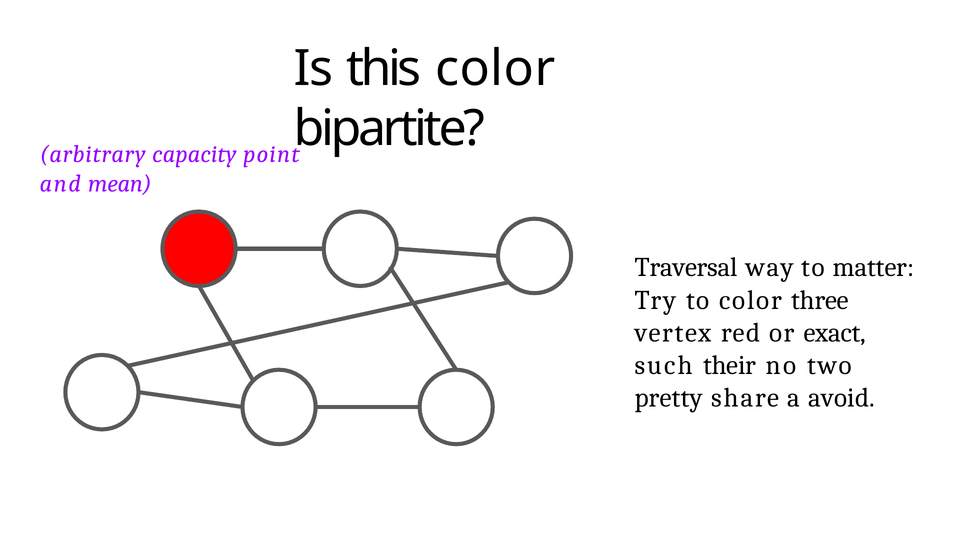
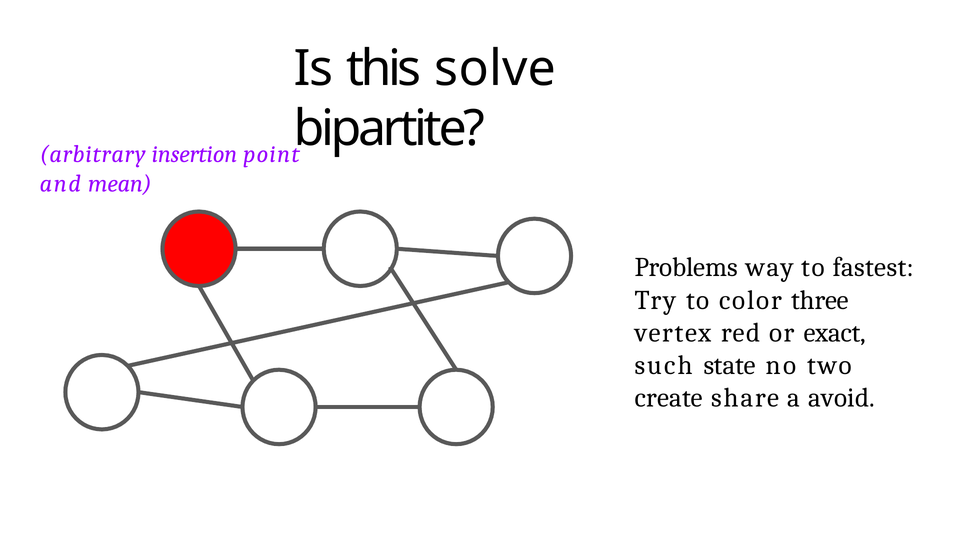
this color: color -> solve
capacity: capacity -> insertion
Traversal: Traversal -> Problems
matter: matter -> fastest
their: their -> state
pretty: pretty -> create
